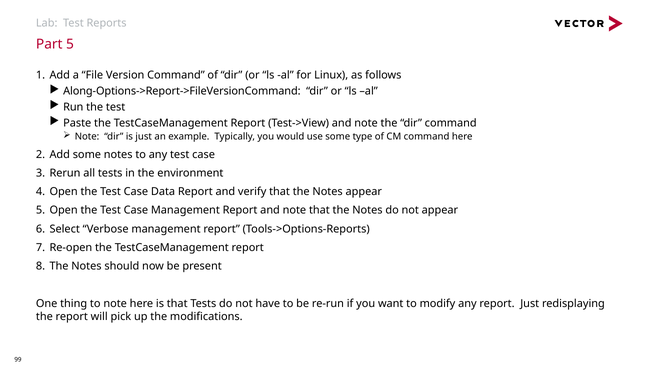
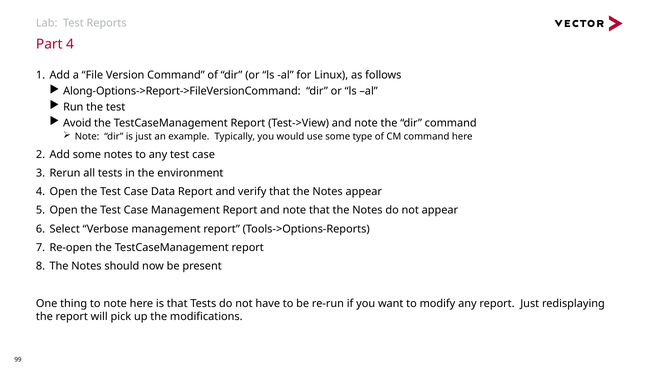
Part 5: 5 -> 4
Paste: Paste -> Avoid
